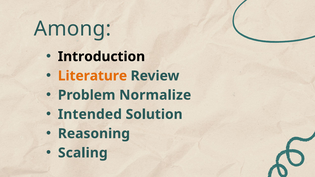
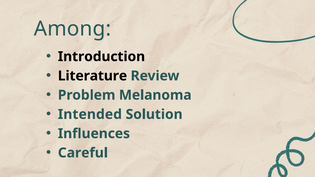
Literature colour: orange -> black
Normalize: Normalize -> Melanoma
Reasoning: Reasoning -> Influences
Scaling: Scaling -> Careful
